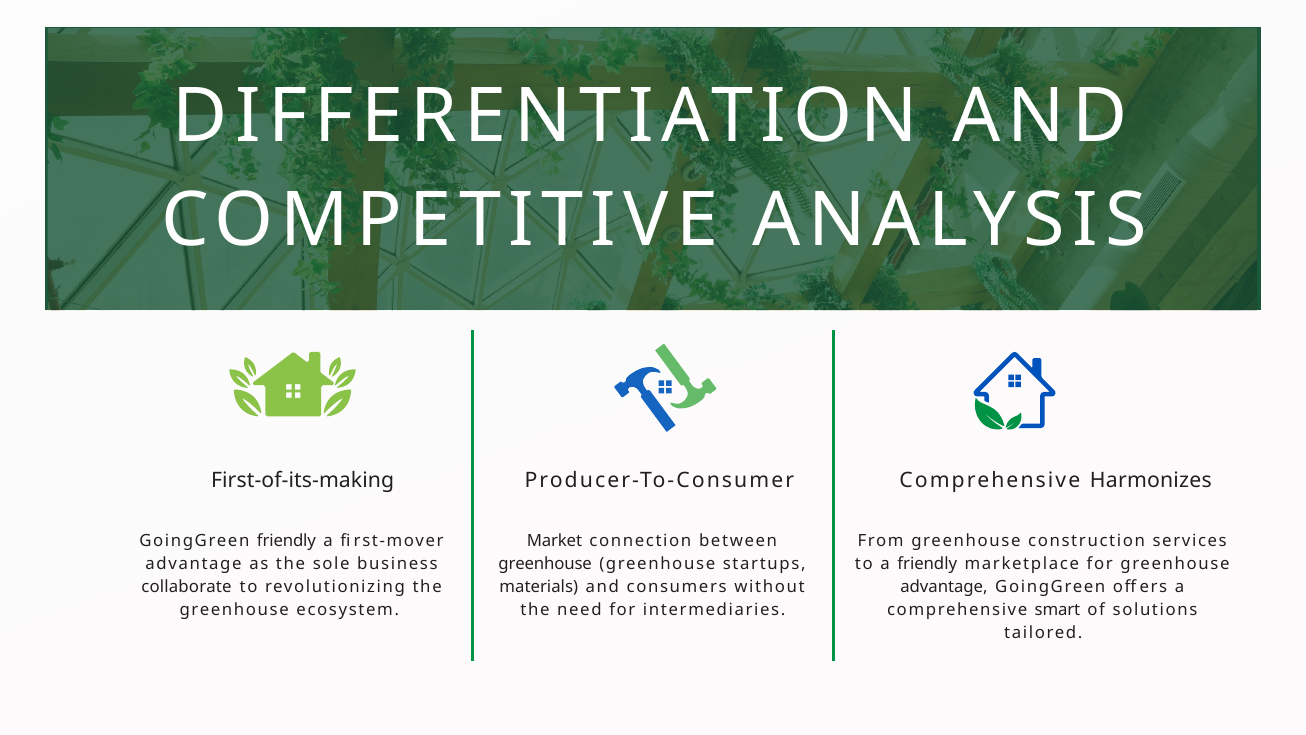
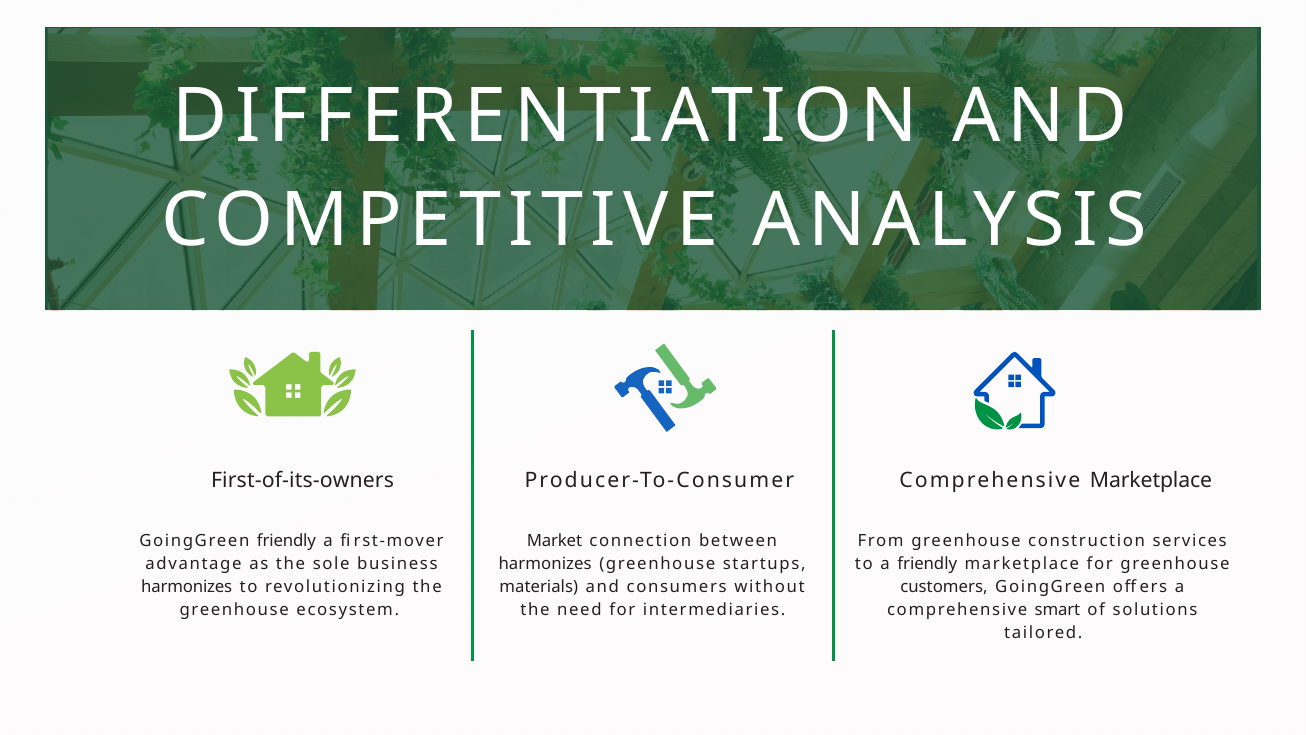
First-of-its-making: First-of-its-making -> First-of-its-owners
Comprehensive Harmonizes: Harmonizes -> Marketplace
greenhouse at (545, 563): greenhouse -> harmonizes
collaborate at (186, 586): collaborate -> harmonizes
advantage at (944, 586): advantage -> customers
